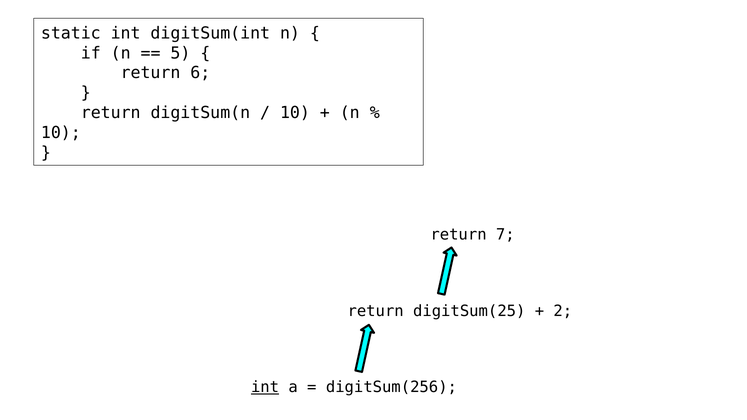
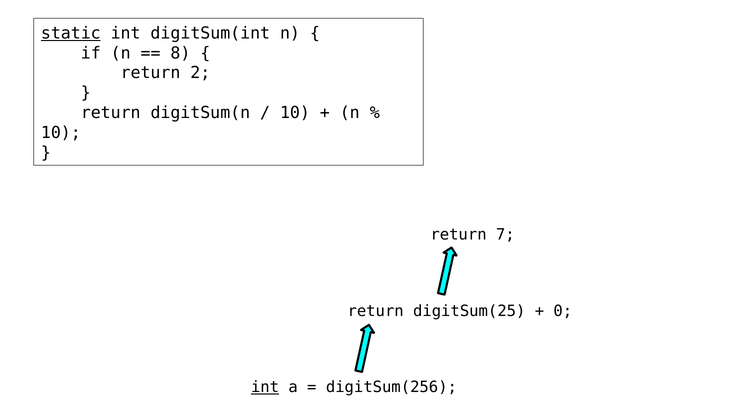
static underline: none -> present
5: 5 -> 8
6: 6 -> 2
2: 2 -> 0
